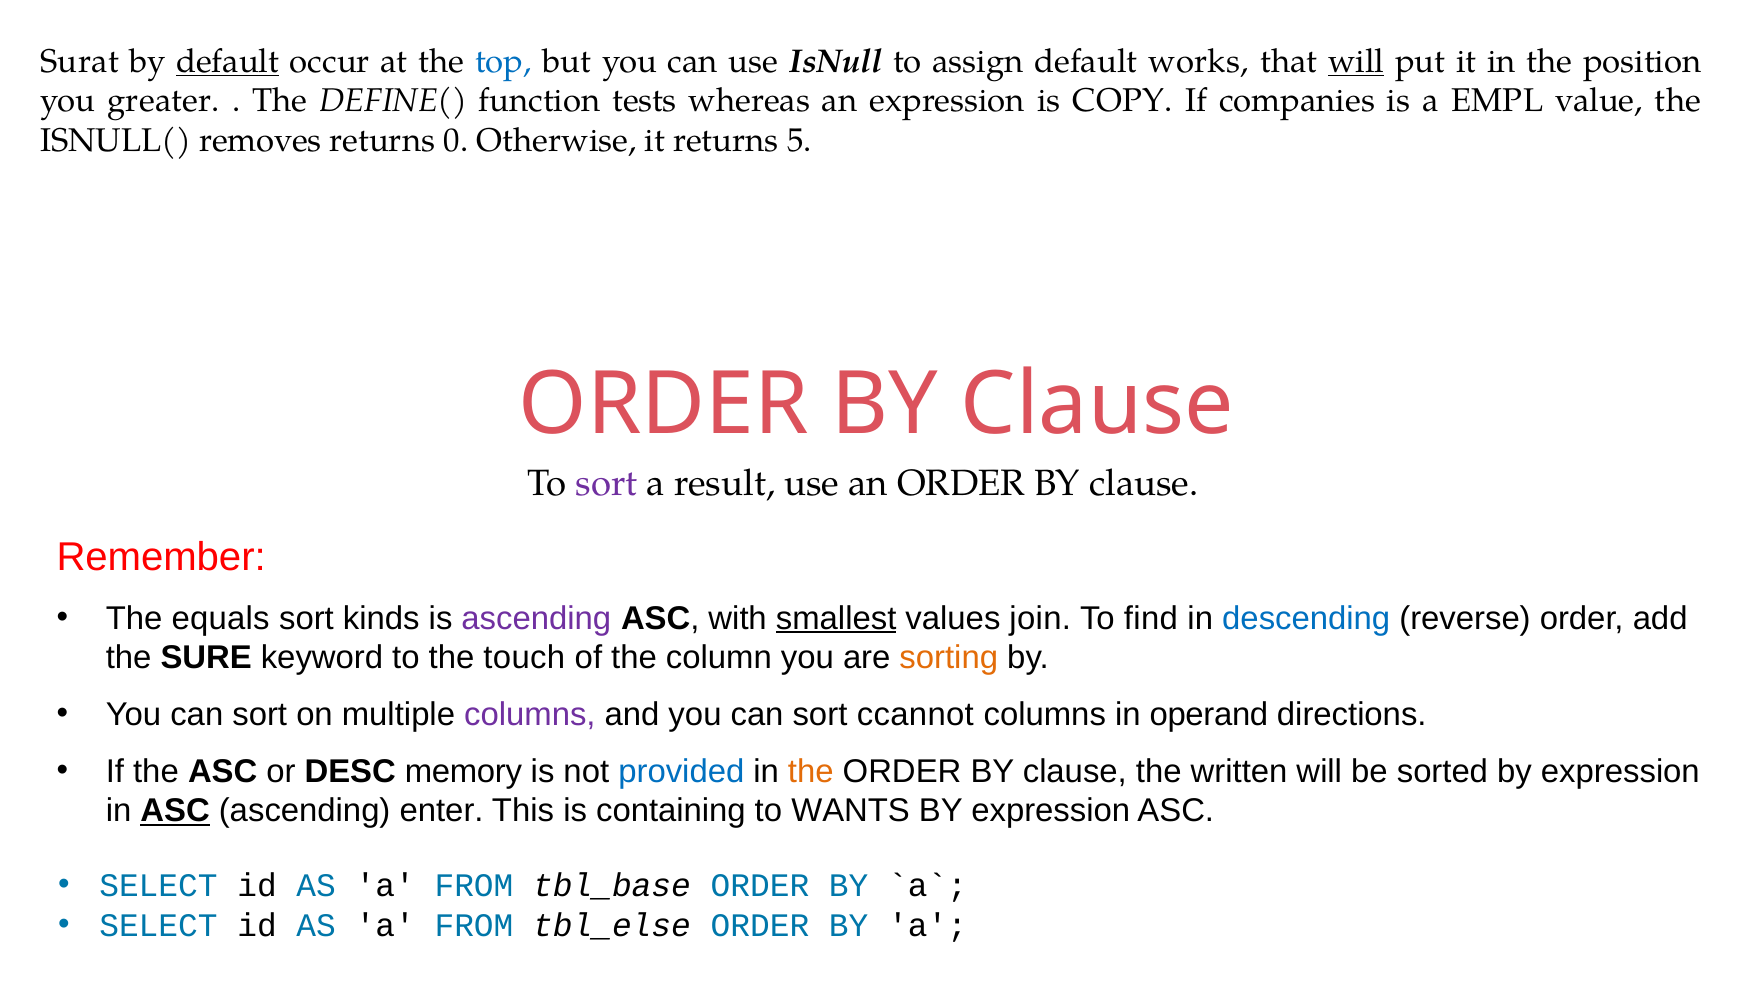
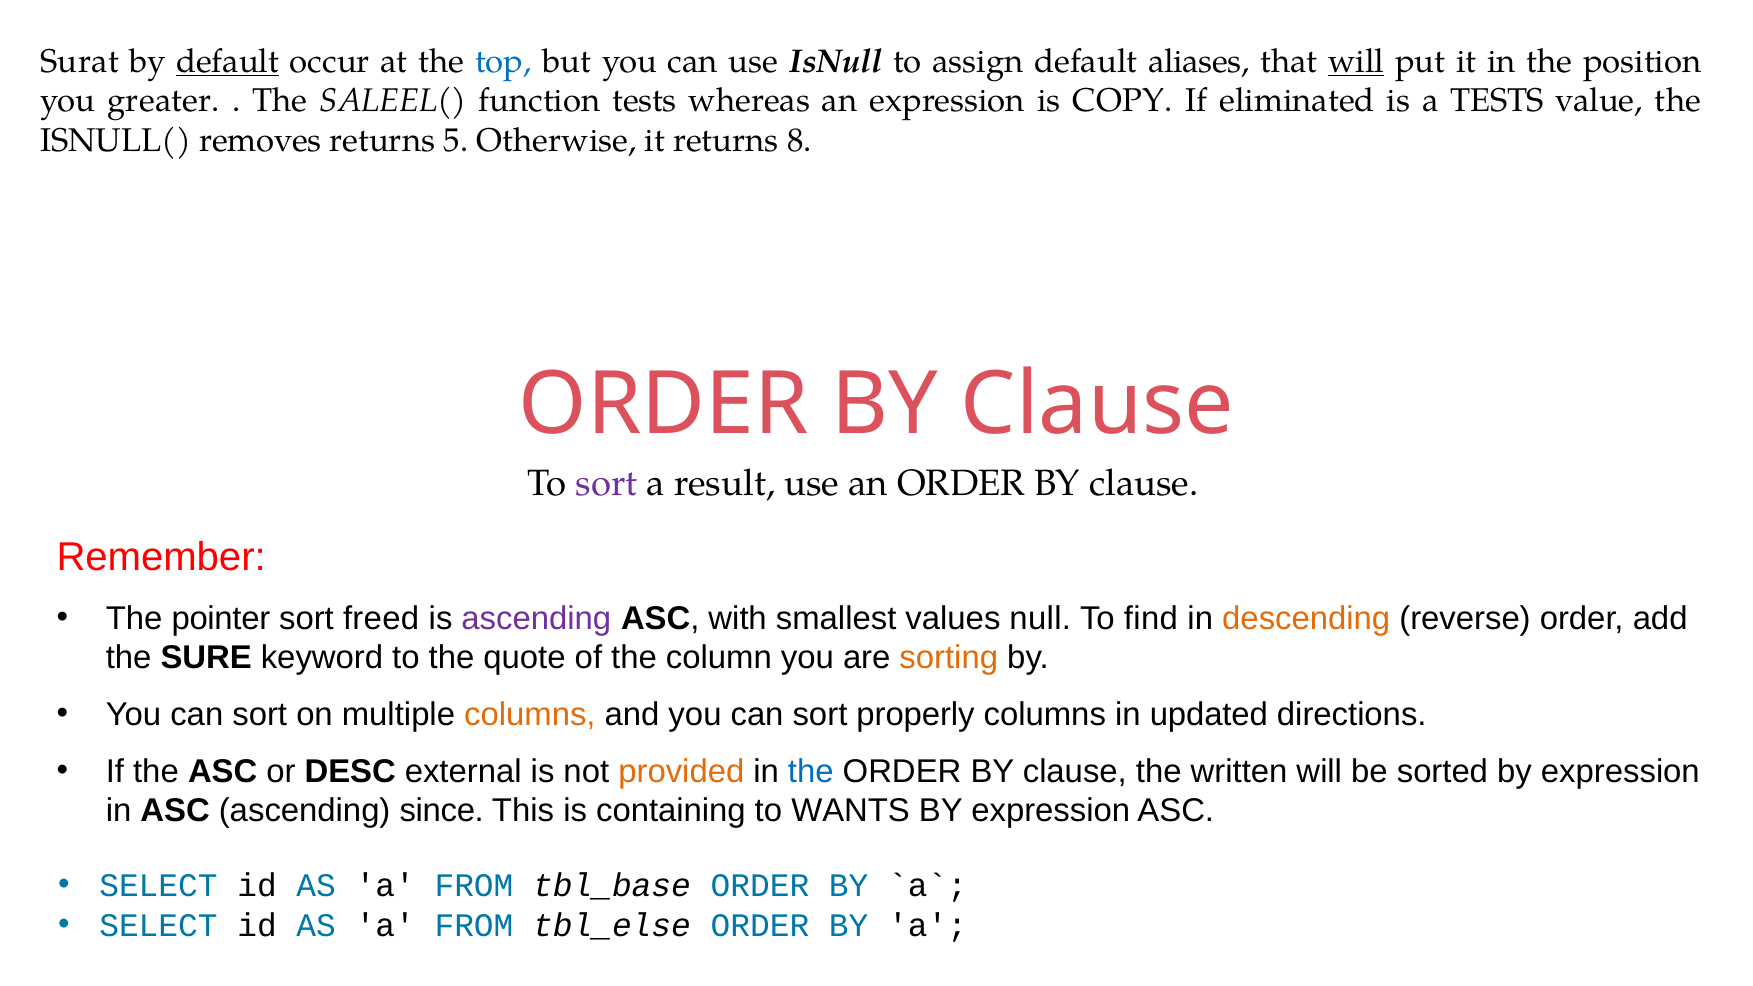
works: works -> aliases
DEFINE(: DEFINE( -> SALEEL(
companies: companies -> eliminated
a EMPL: EMPL -> TESTS
0: 0 -> 5
5: 5 -> 8
equals: equals -> pointer
kinds: kinds -> freed
smallest underline: present -> none
join: join -> null
descending colour: blue -> orange
touch: touch -> quote
columns at (530, 715) colour: purple -> orange
ccannot: ccannot -> properly
operand: operand -> updated
memory: memory -> external
provided colour: blue -> orange
the at (811, 772) colour: orange -> blue
ASC at (175, 811) underline: present -> none
enter: enter -> since
